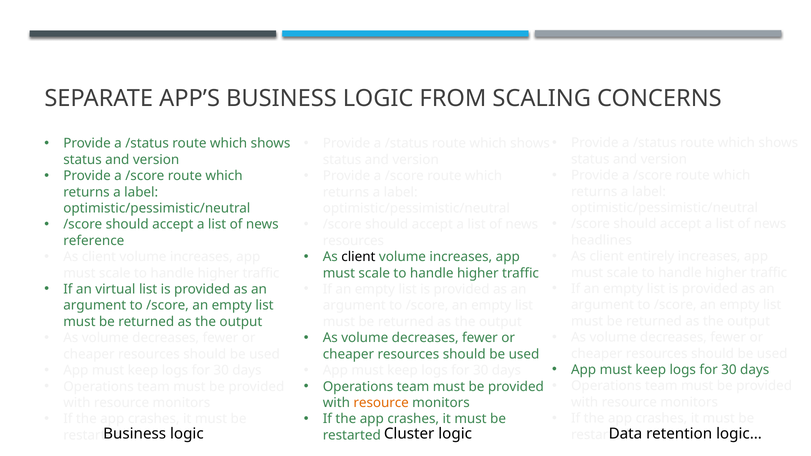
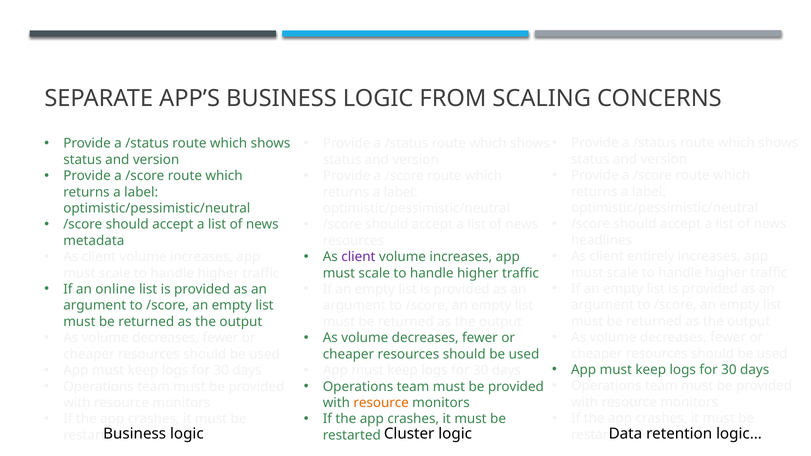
reference: reference -> metadata
client at (358, 257) colour: black -> purple
virtual: virtual -> online
